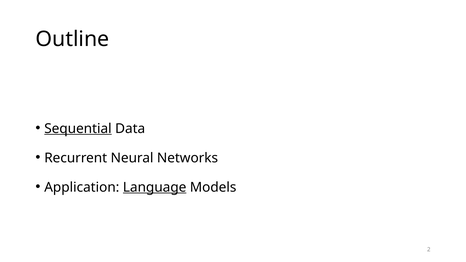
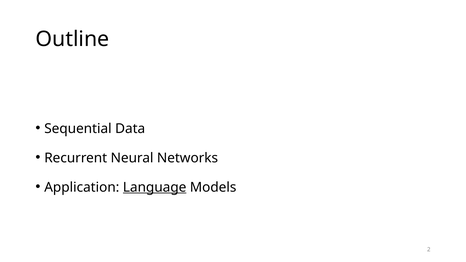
Sequential underline: present -> none
